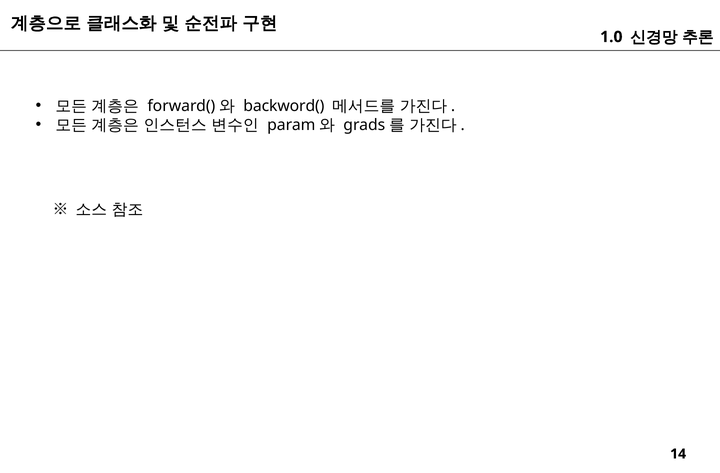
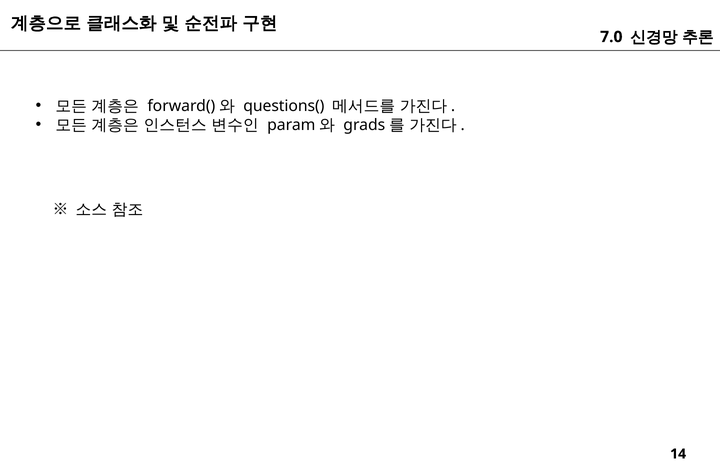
1.0: 1.0 -> 7.0
backword(: backword( -> questions(
